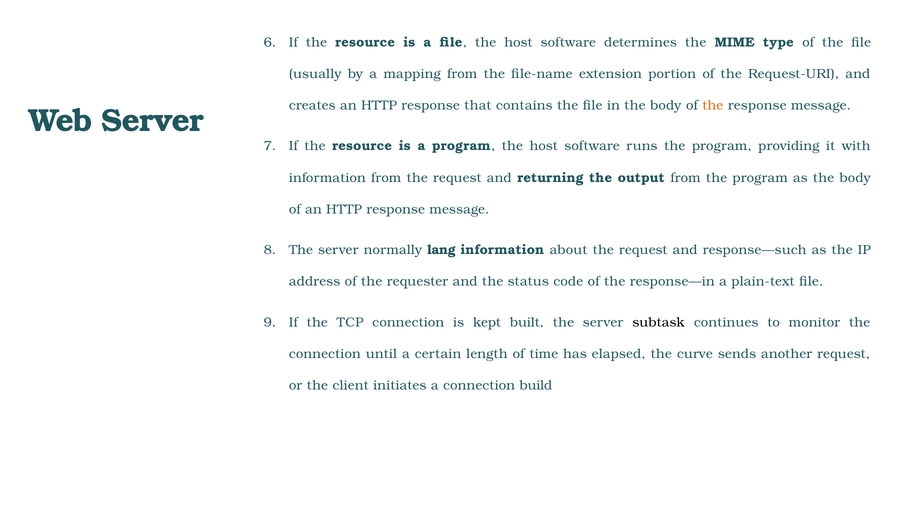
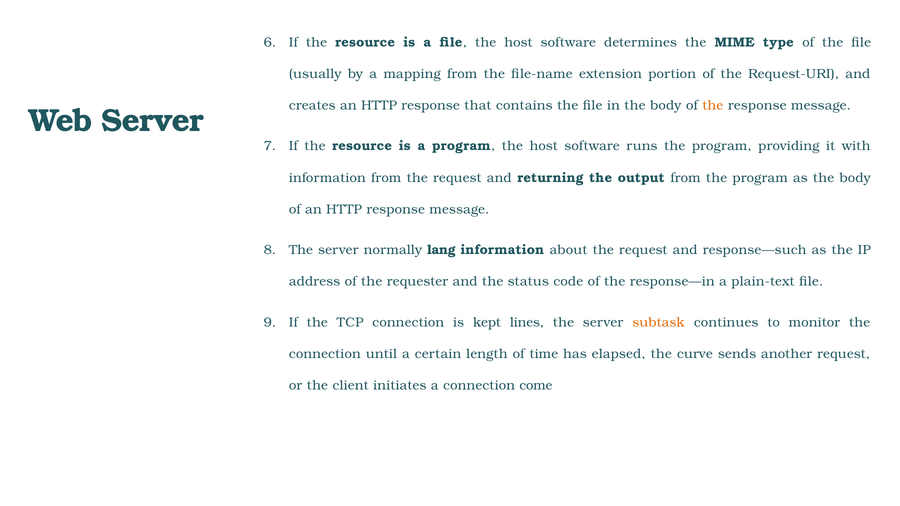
built: built -> lines
subtask colour: black -> orange
build: build -> come
